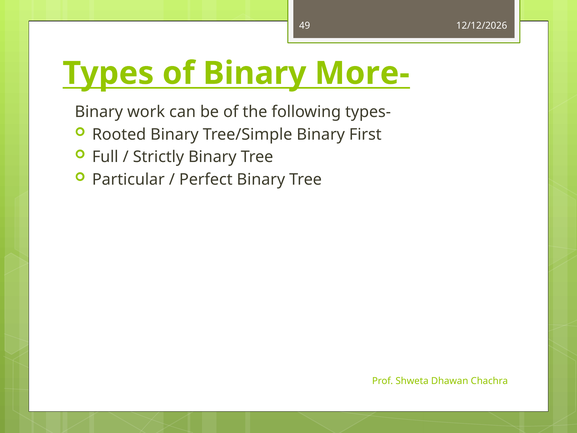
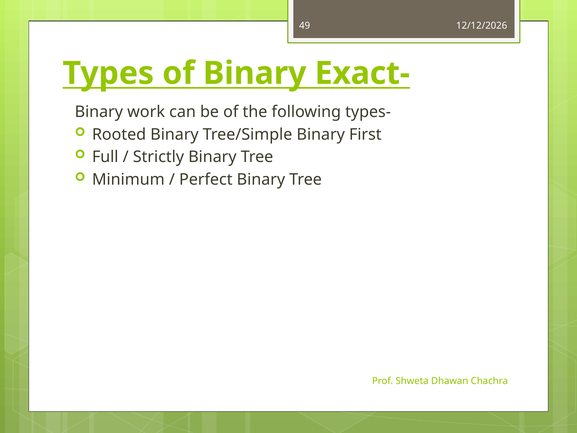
More-: More- -> Exact-
Particular: Particular -> Minimum
